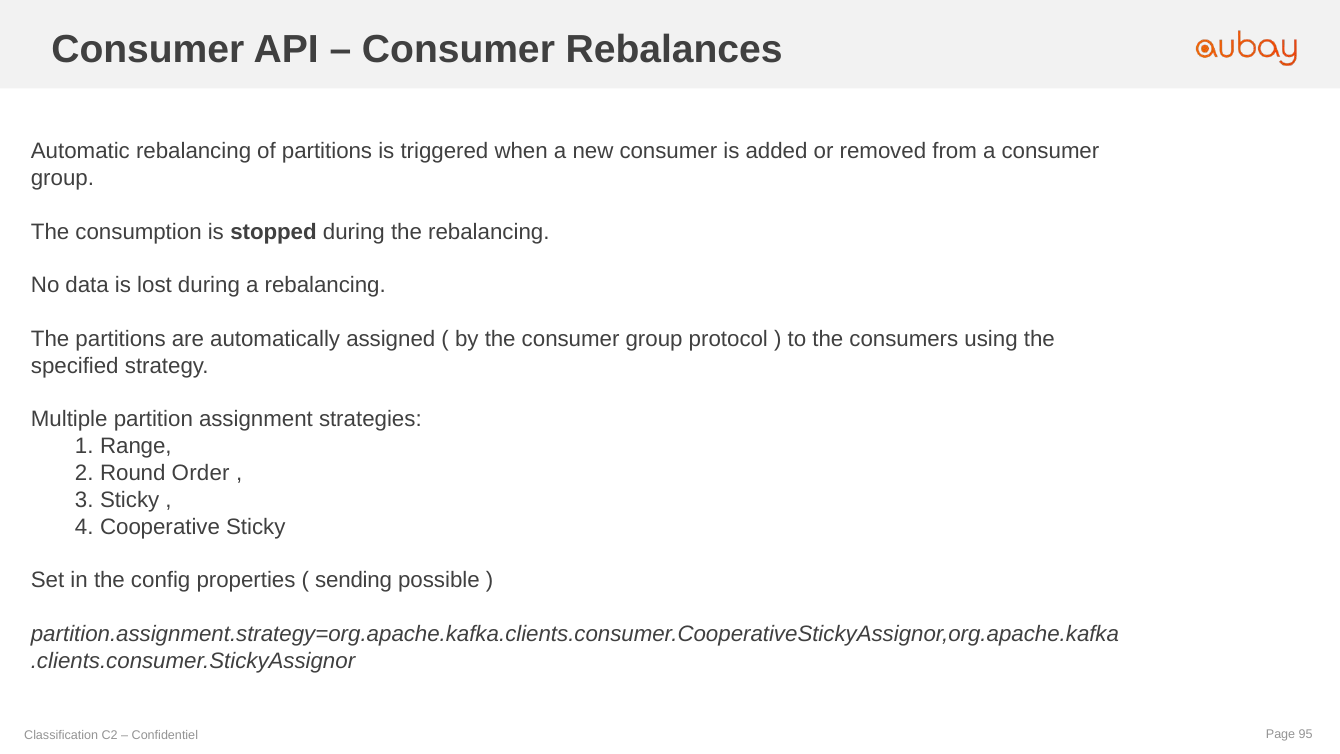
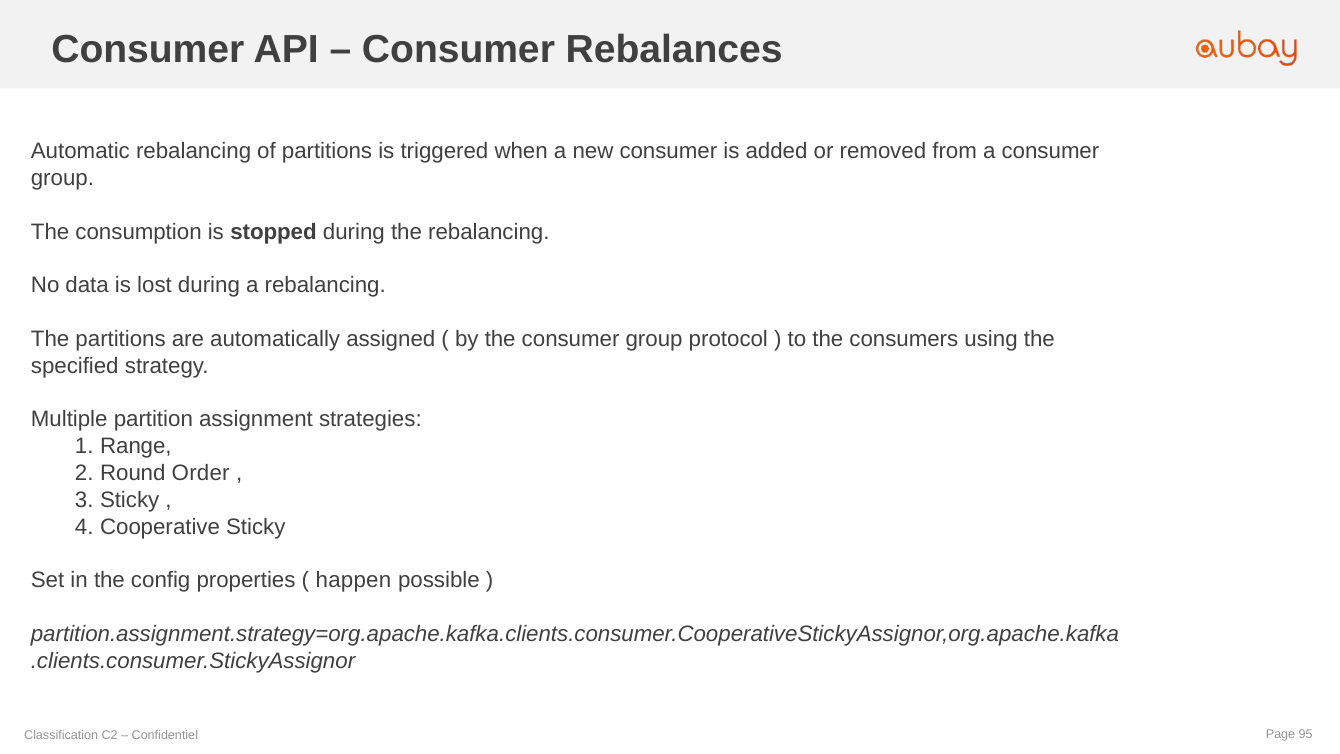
sending: sending -> happen
